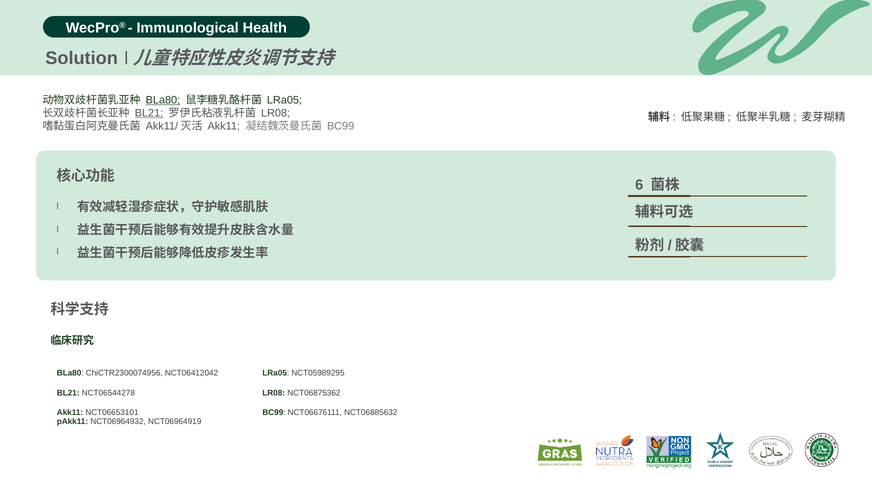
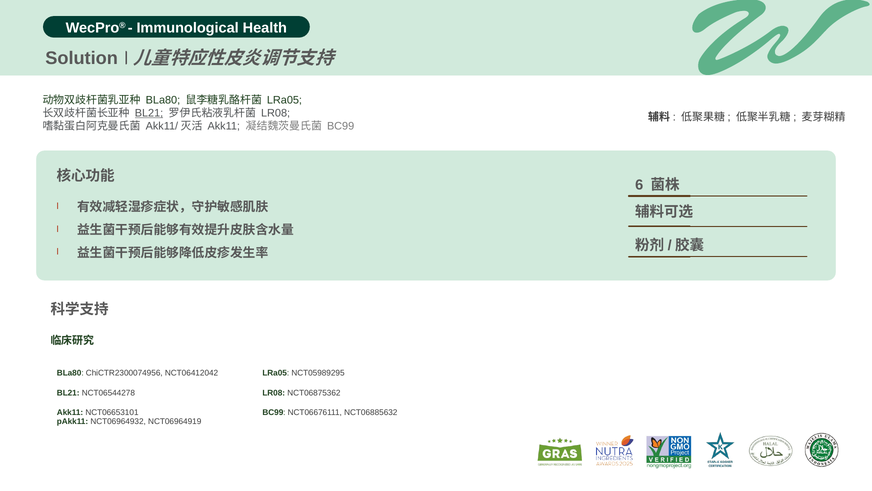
BLa80 at (163, 100) underline: present -> none
